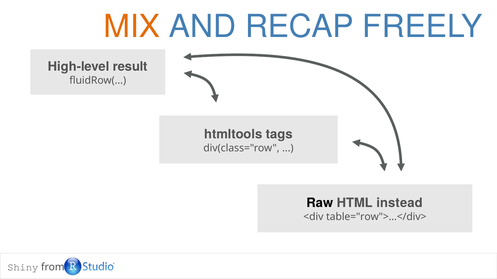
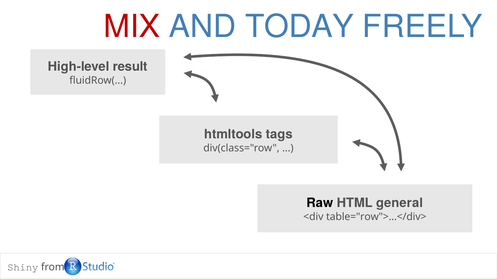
MIX colour: orange -> red
RECAP: RECAP -> TODAY
instead: instead -> general
